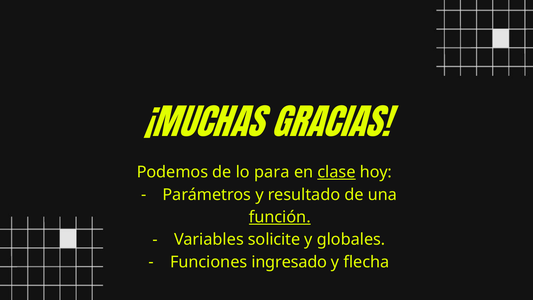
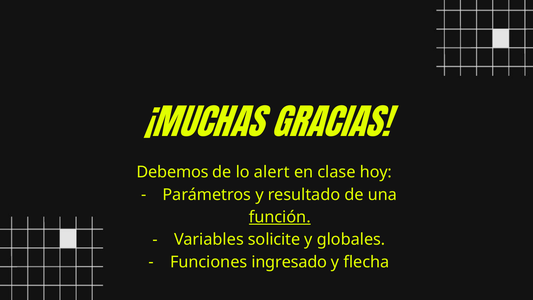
Podemos: Podemos -> Debemos
para: para -> alert
clase underline: present -> none
